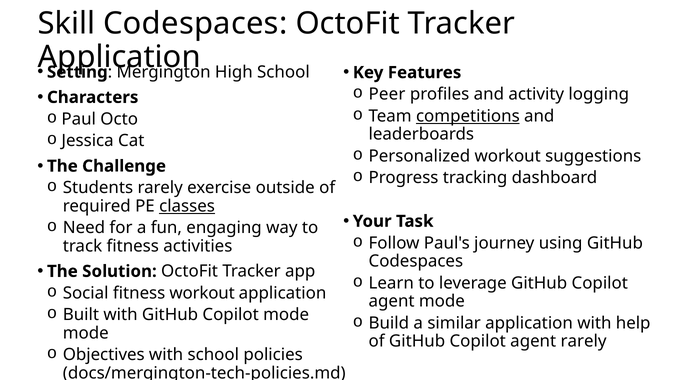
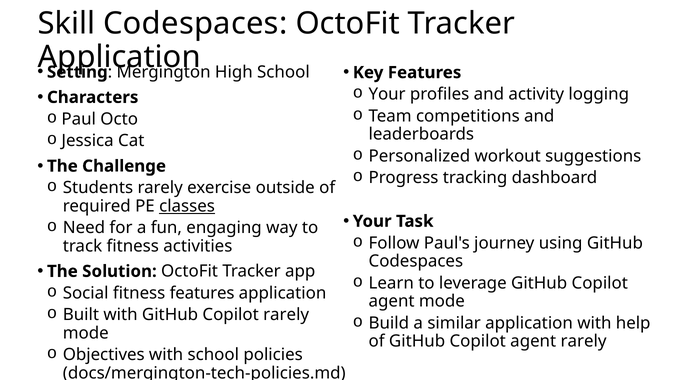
Peer at (387, 94): Peer -> Your
competitions underline: present -> none
fitness workout: workout -> features
Copilot mode: mode -> rarely
